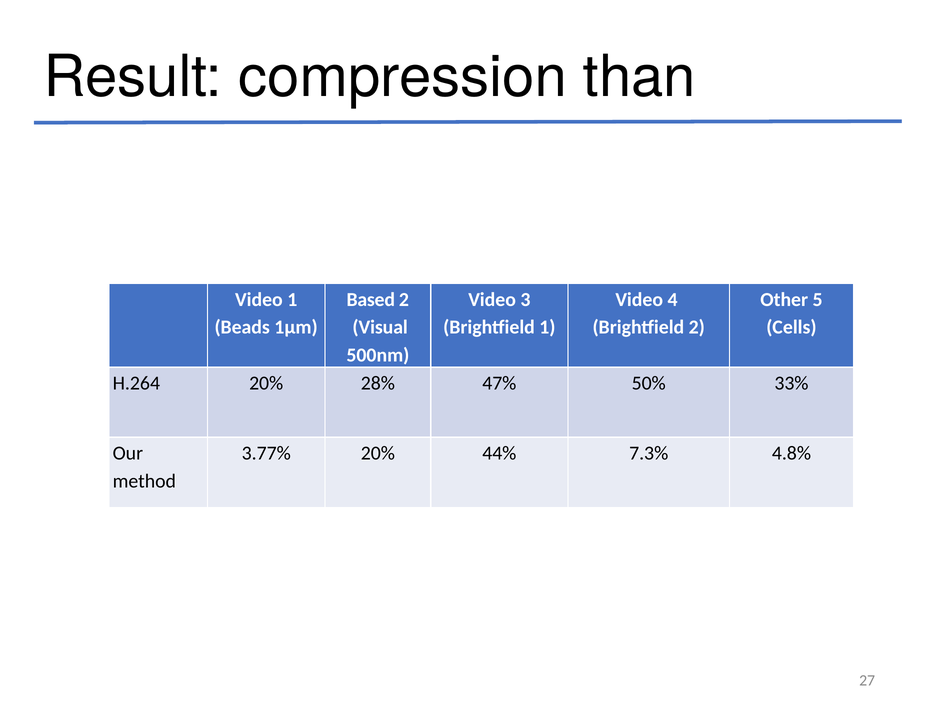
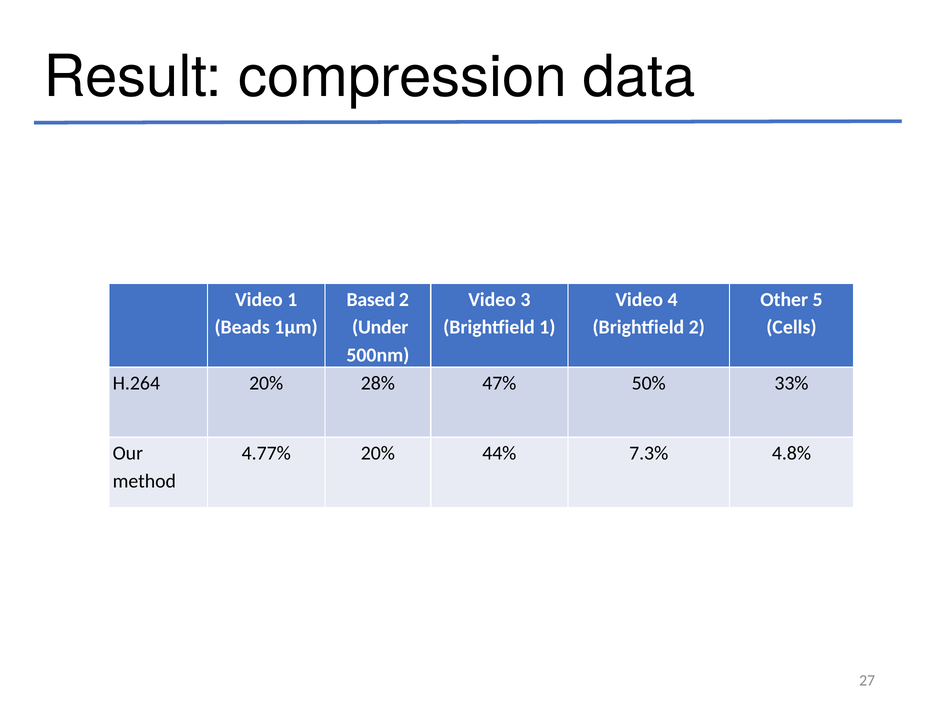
than: than -> data
Visual: Visual -> Under
3.77%: 3.77% -> 4.77%
